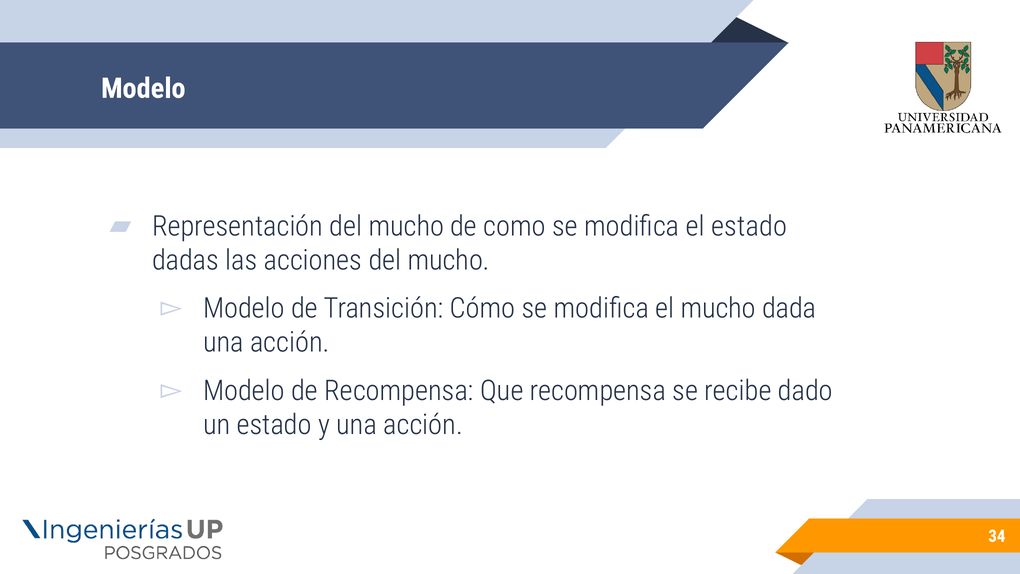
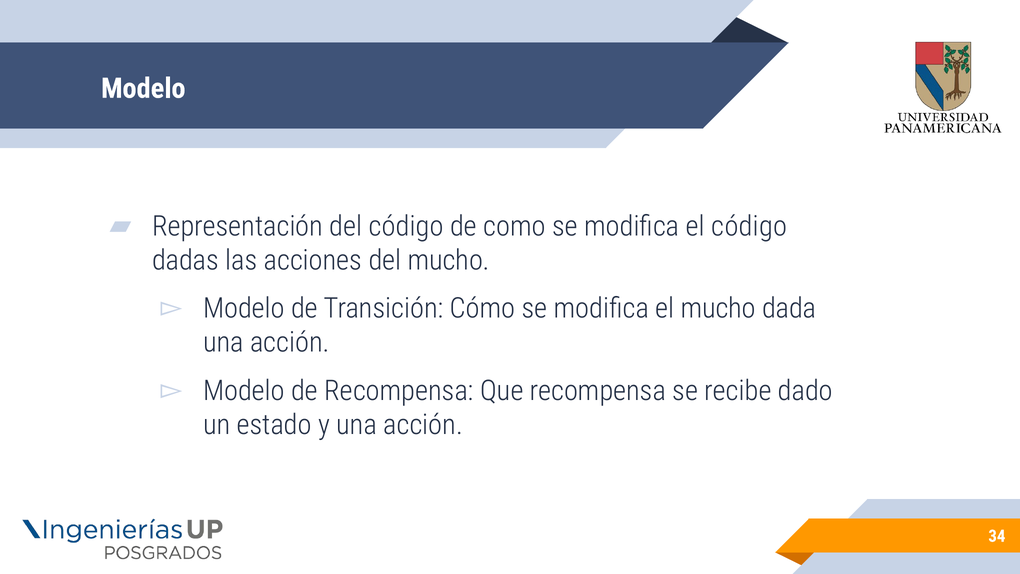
Representación del mucho: mucho -> código
el estado: estado -> código
